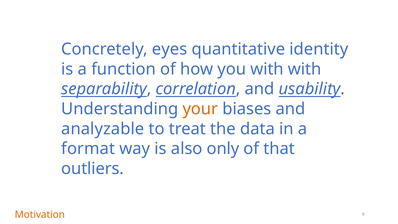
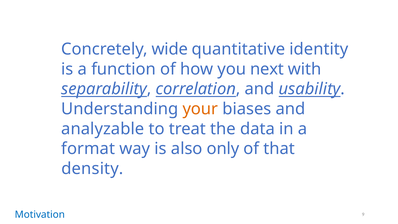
eyes: eyes -> wide
you with: with -> next
outliers: outliers -> density
Motivation colour: orange -> blue
